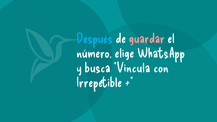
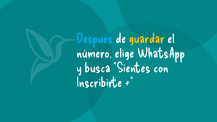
guardar colour: pink -> yellow
Vincula: Vincula -> Sientes
Irrepetible: Irrepetible -> Inscribirte
